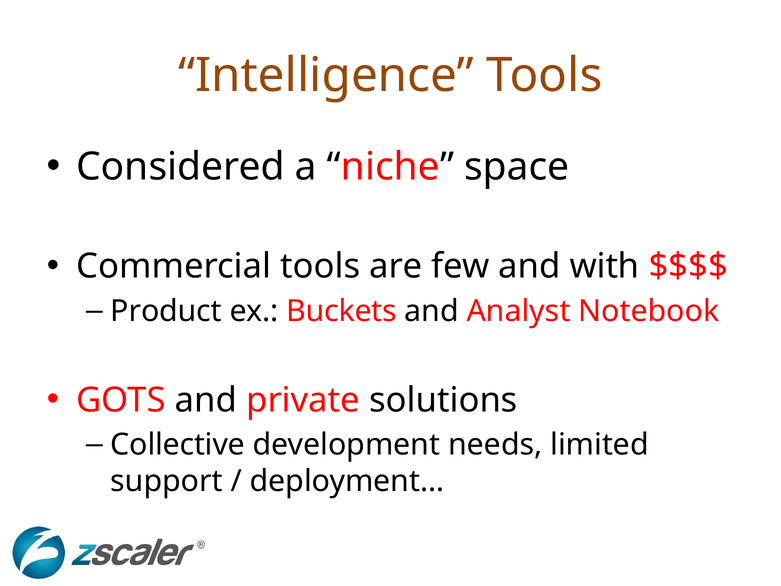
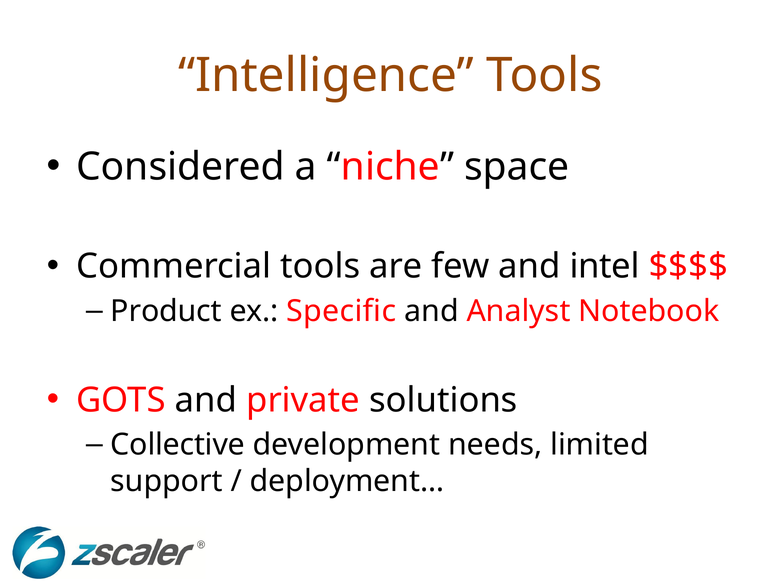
with: with -> intel
Buckets: Buckets -> Specific
